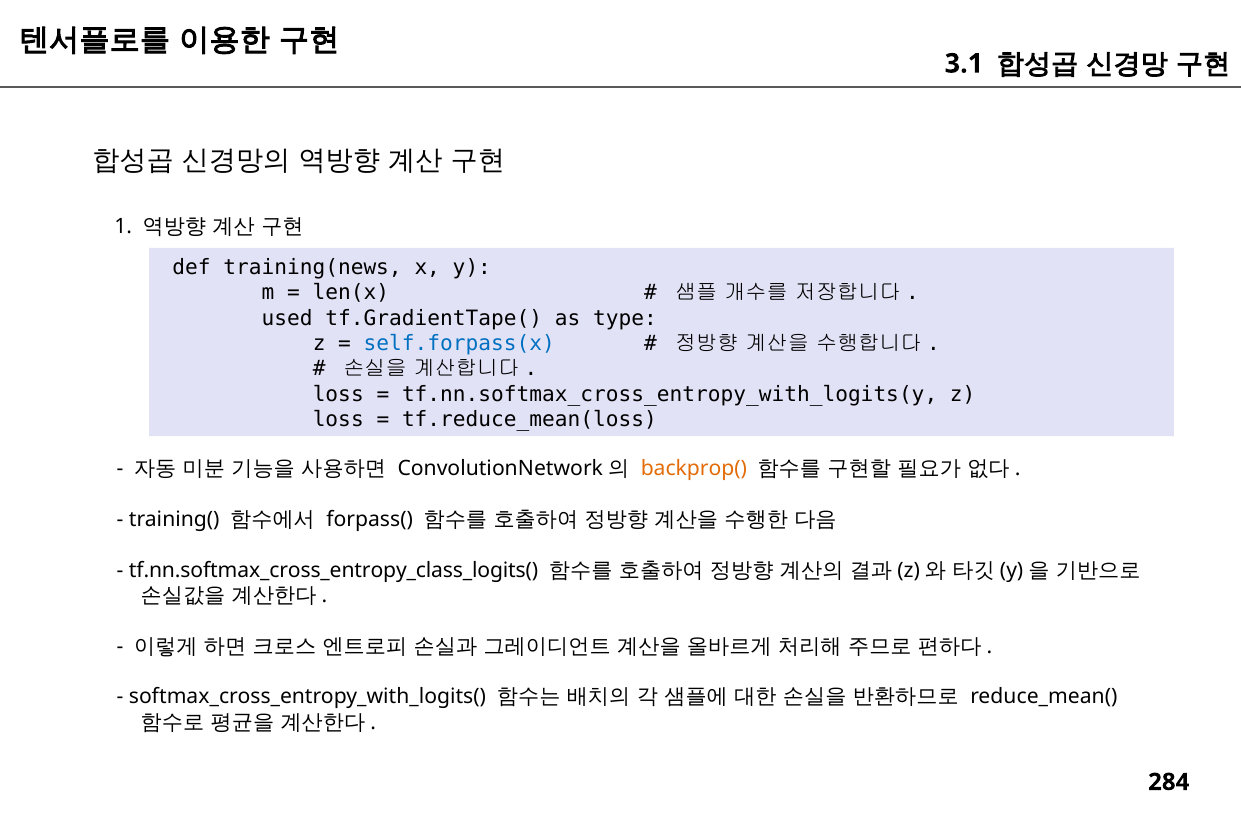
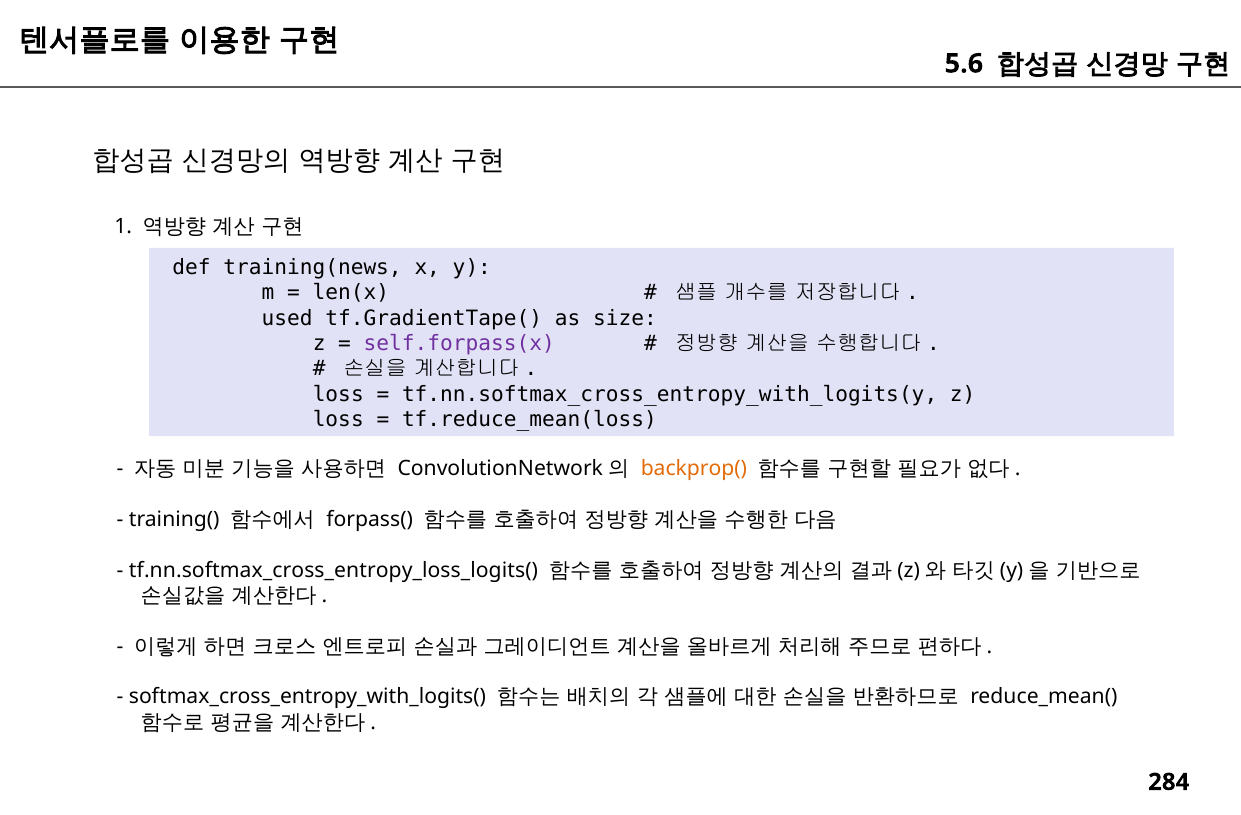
3.1: 3.1 -> 5.6
type: type -> size
self.forpass(x colour: blue -> purple
tf.nn.softmax_cross_entropy_class_logits(: tf.nn.softmax_cross_entropy_class_logits( -> tf.nn.softmax_cross_entropy_loss_logits(
